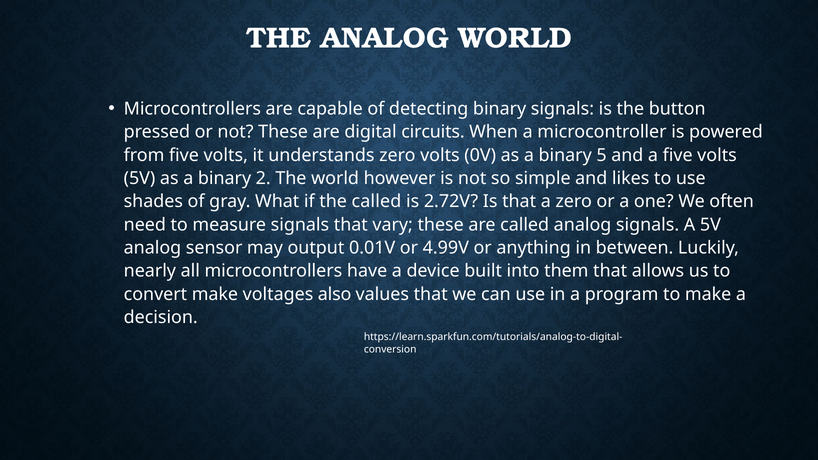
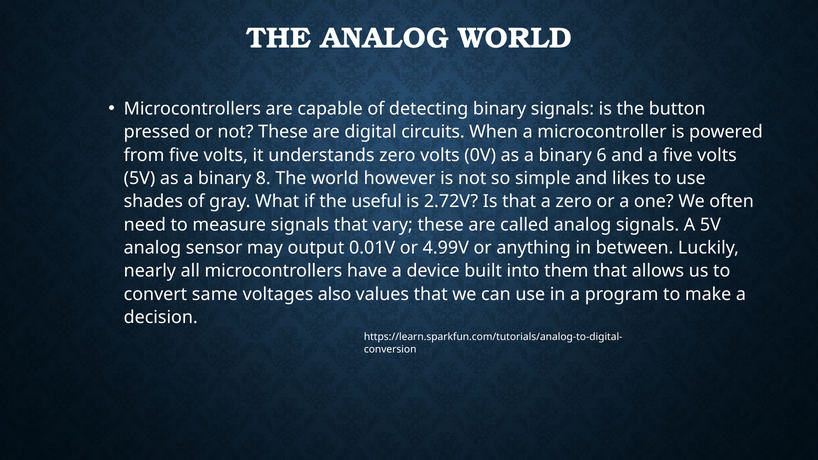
5: 5 -> 6
2: 2 -> 8
the called: called -> useful
convert make: make -> same
